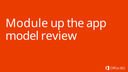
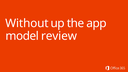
Module: Module -> Without
